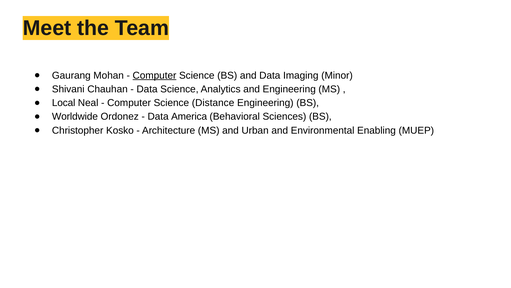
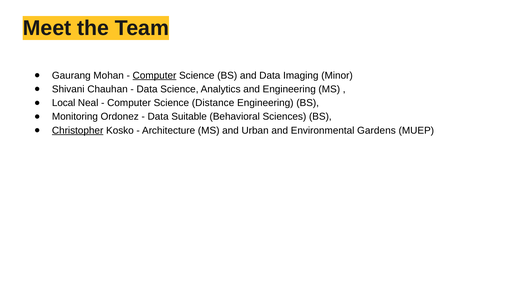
Worldwide: Worldwide -> Monitoring
America: America -> Suitable
Christopher underline: none -> present
Enabling: Enabling -> Gardens
